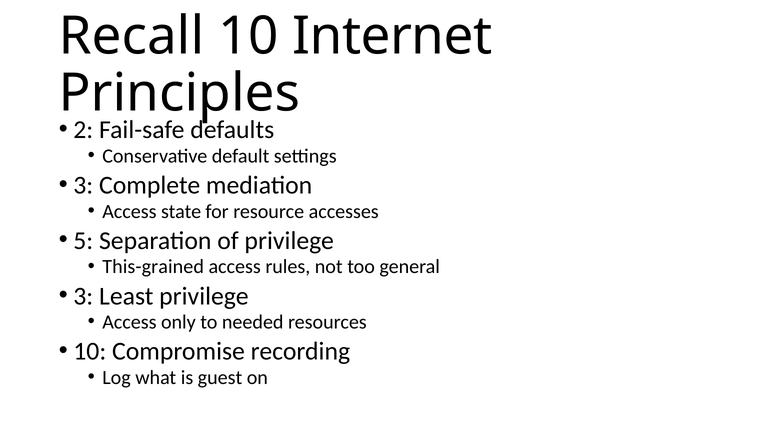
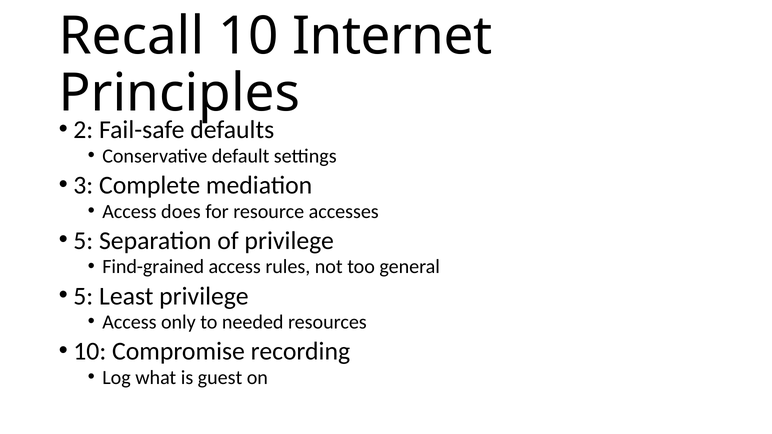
state: state -> does
This-grained: This-grained -> Find-grained
3 at (83, 296): 3 -> 5
